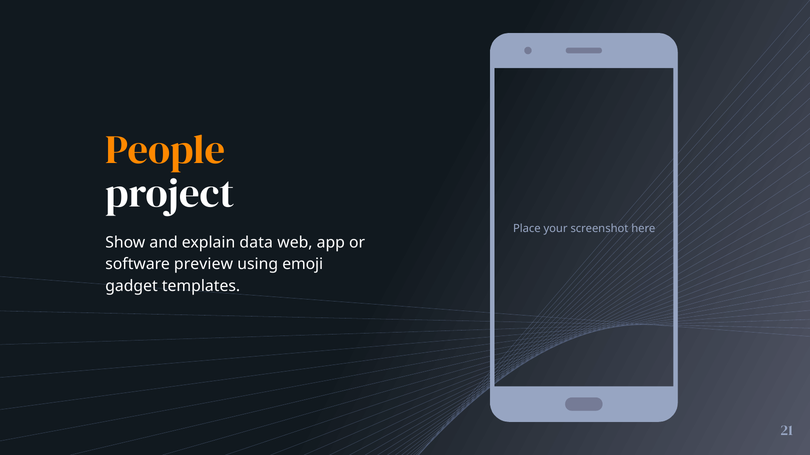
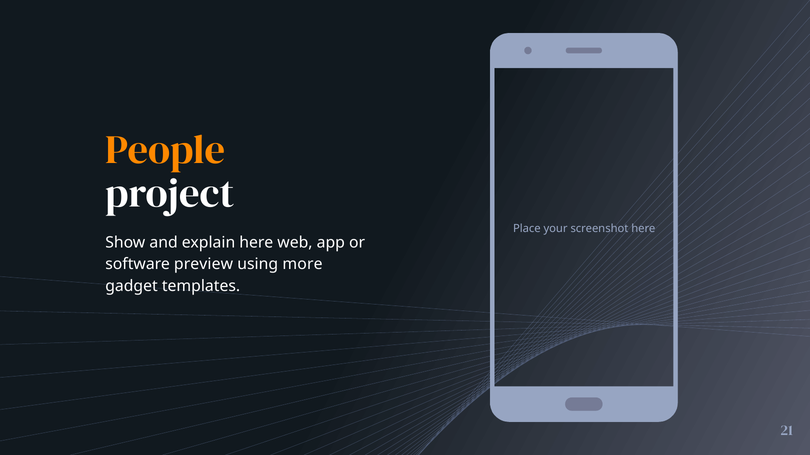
explain data: data -> here
emoji: emoji -> more
